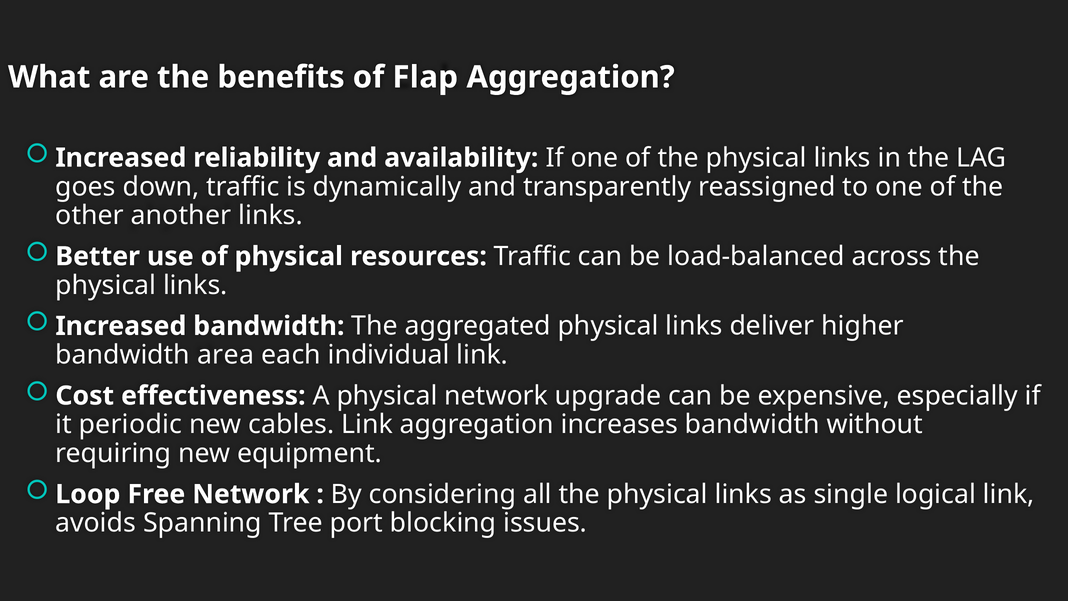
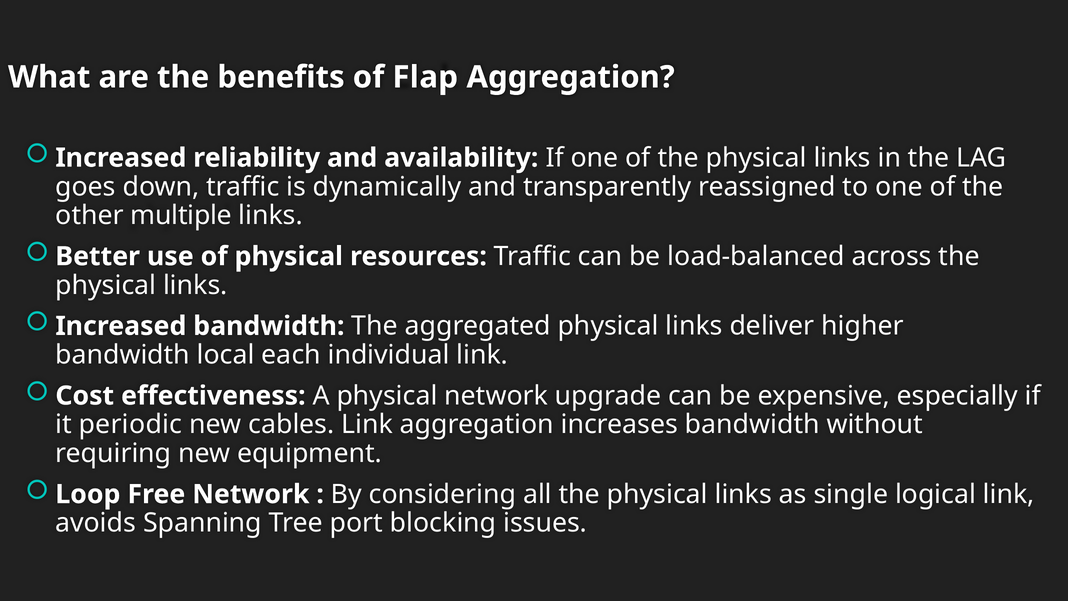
another: another -> multiple
area: area -> local
